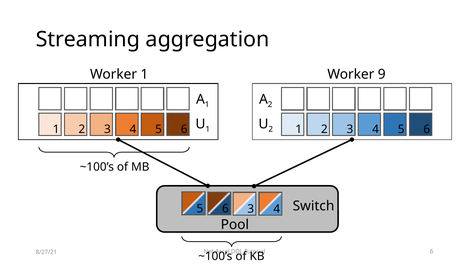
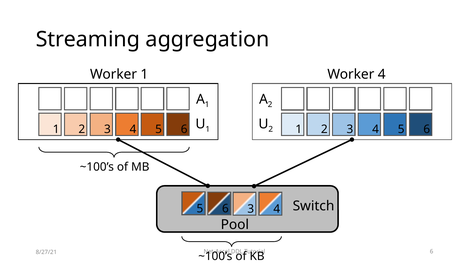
Worker 9: 9 -> 4
